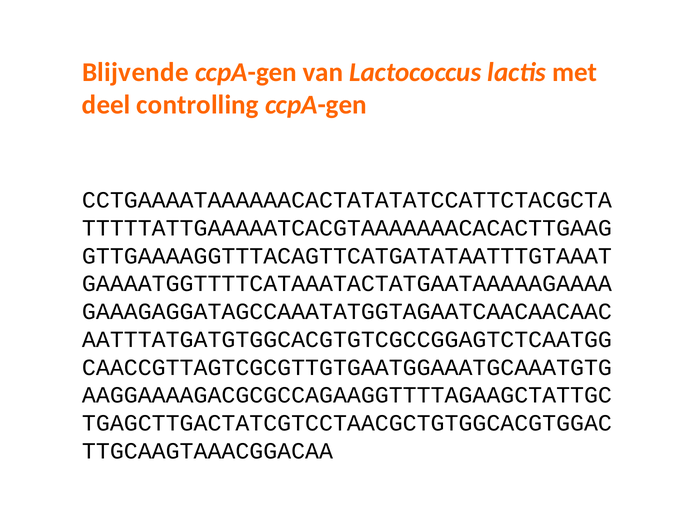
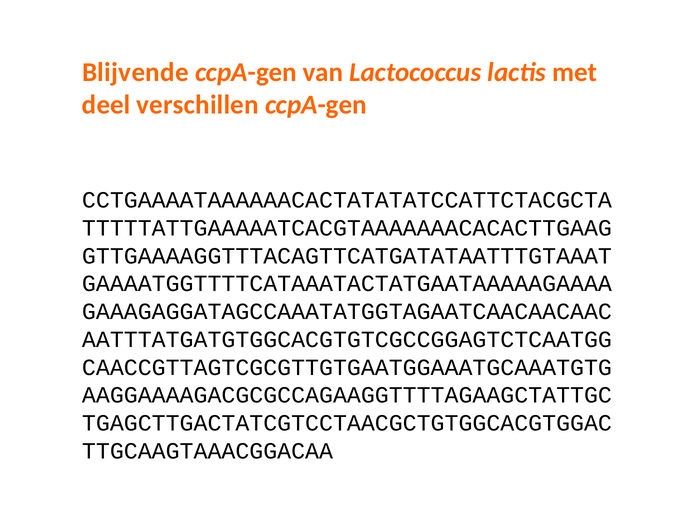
controlling: controlling -> verschillen
